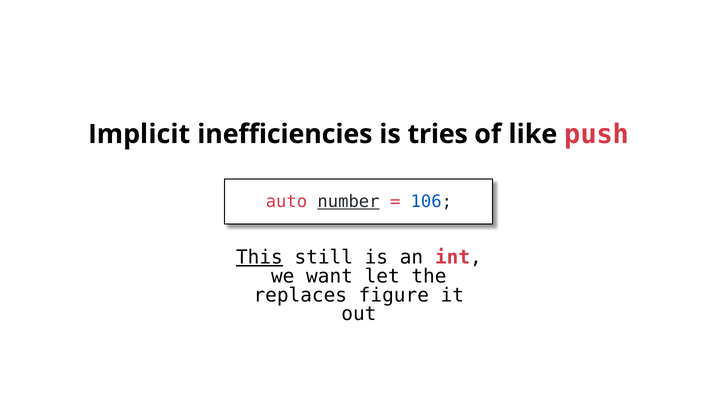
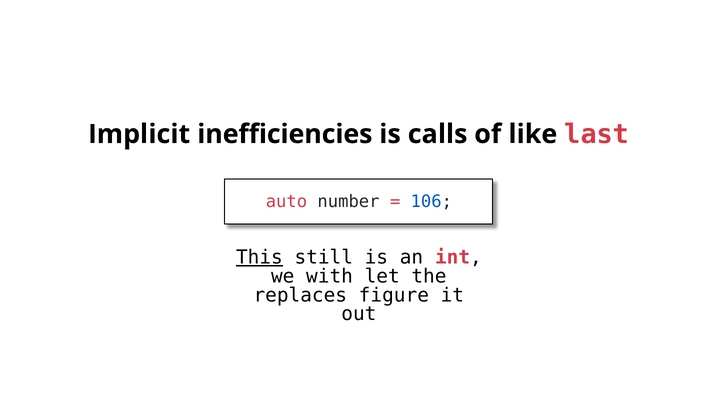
tries: tries -> calls
push: push -> last
number underline: present -> none
want: want -> with
